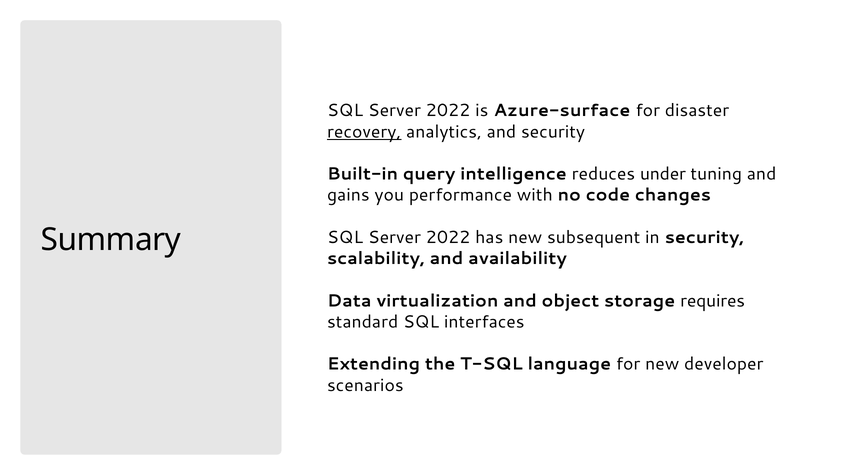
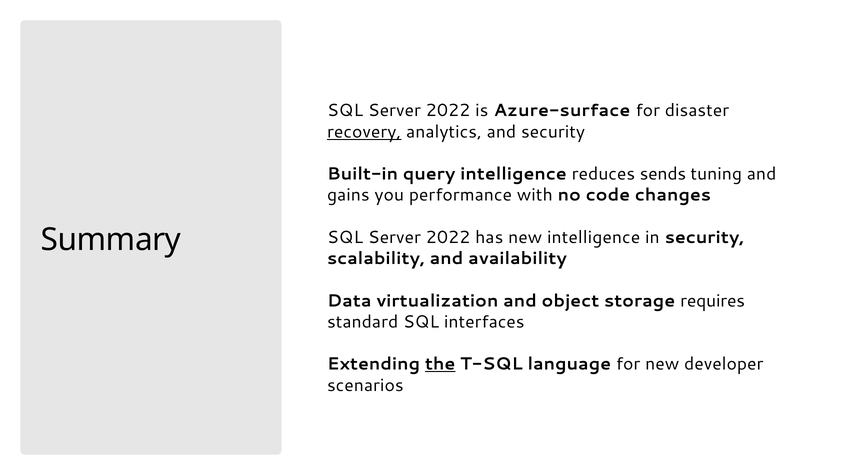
under: under -> sends
new subsequent: subsequent -> intelligence
the underline: none -> present
